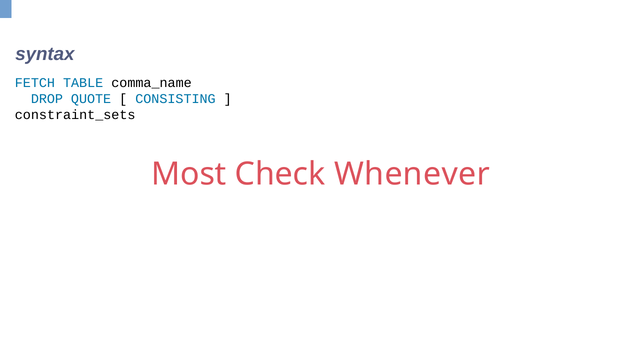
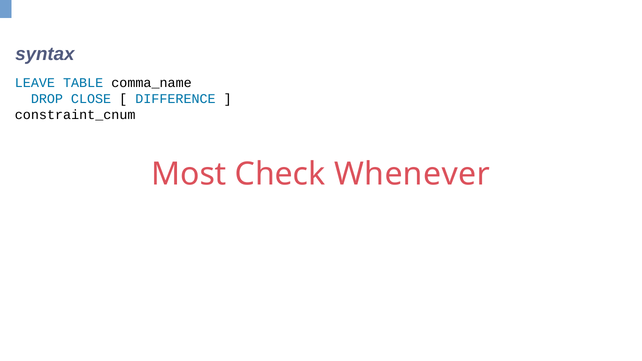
FETCH: FETCH -> LEAVE
QUOTE: QUOTE -> CLOSE
CONSISTING: CONSISTING -> DIFFERENCE
constraint_sets: constraint_sets -> constraint_cnum
